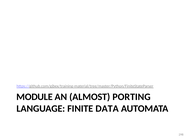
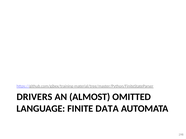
MODULE: MODULE -> DRIVERS
PORTING: PORTING -> OMITTED
